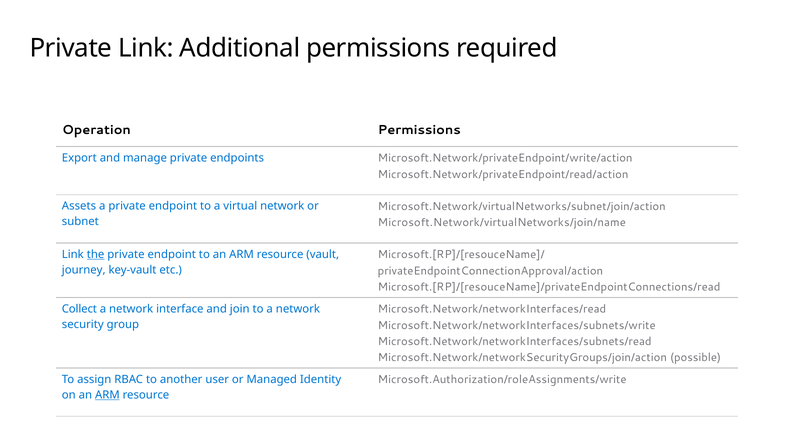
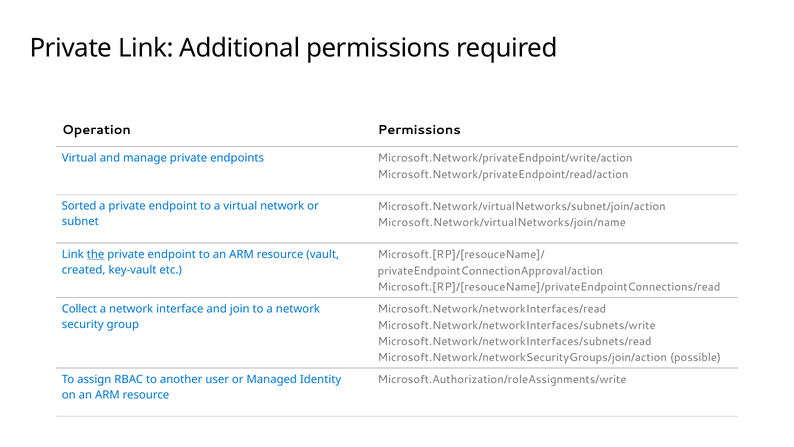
Export at (79, 158): Export -> Virtual
Assets: Assets -> Sorted
journey: journey -> created
ARM at (107, 394) underline: present -> none
